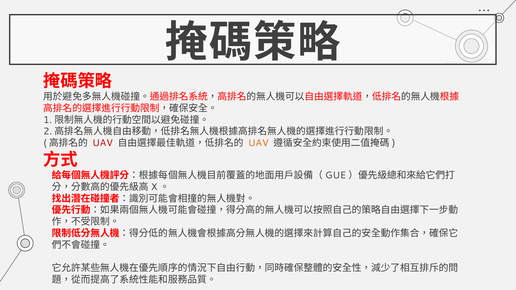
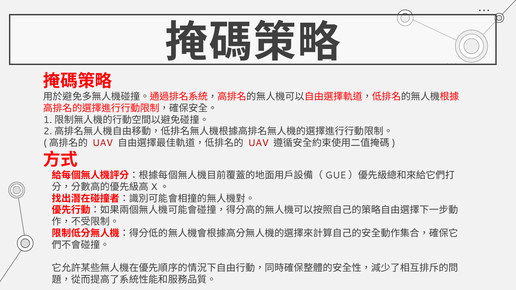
UAV at (258, 143) colour: orange -> red
